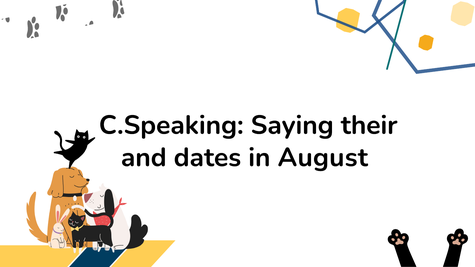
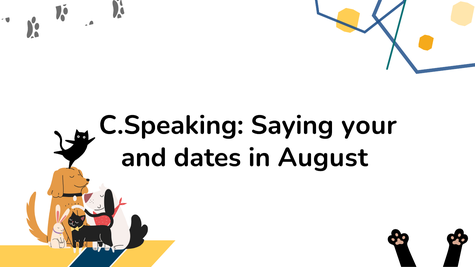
their: their -> your
